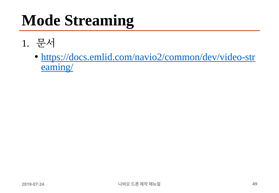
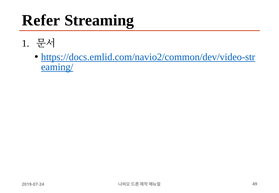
Mode: Mode -> Refer
